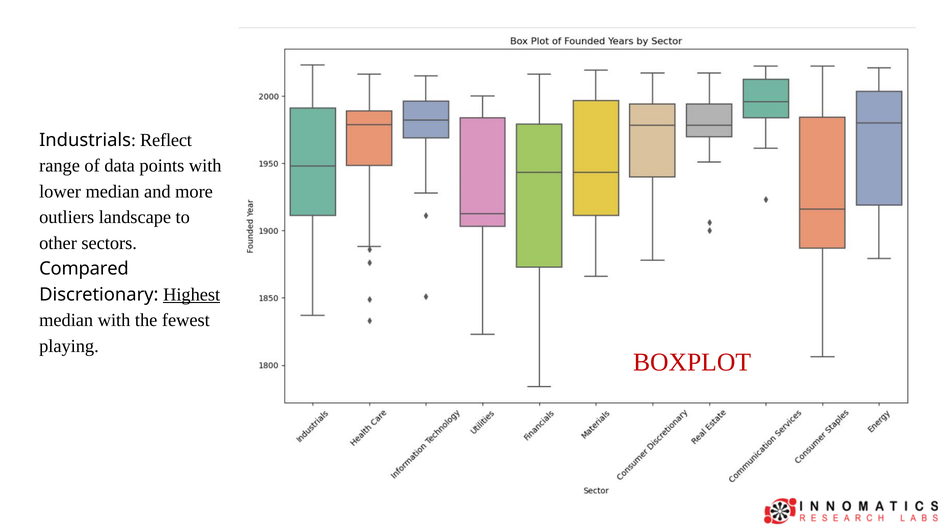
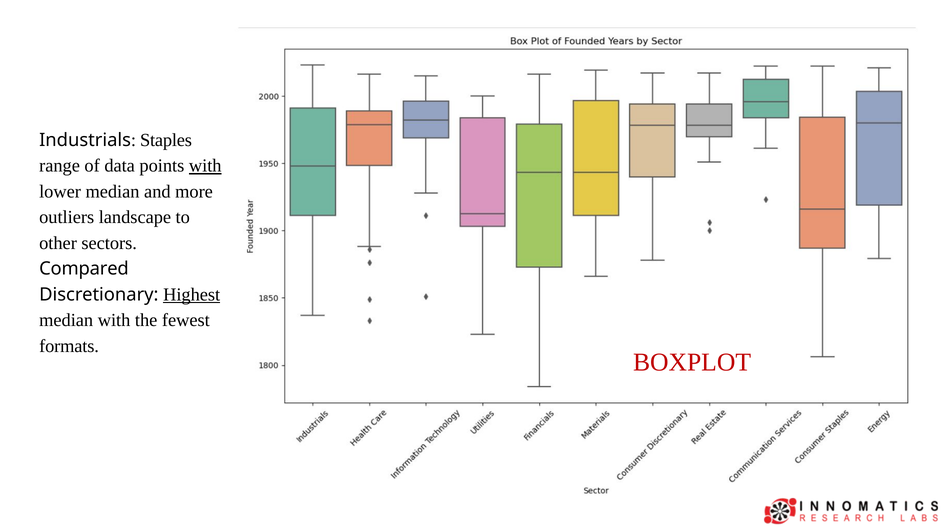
Reflect: Reflect -> Staples
with at (205, 166) underline: none -> present
playing: playing -> formats
